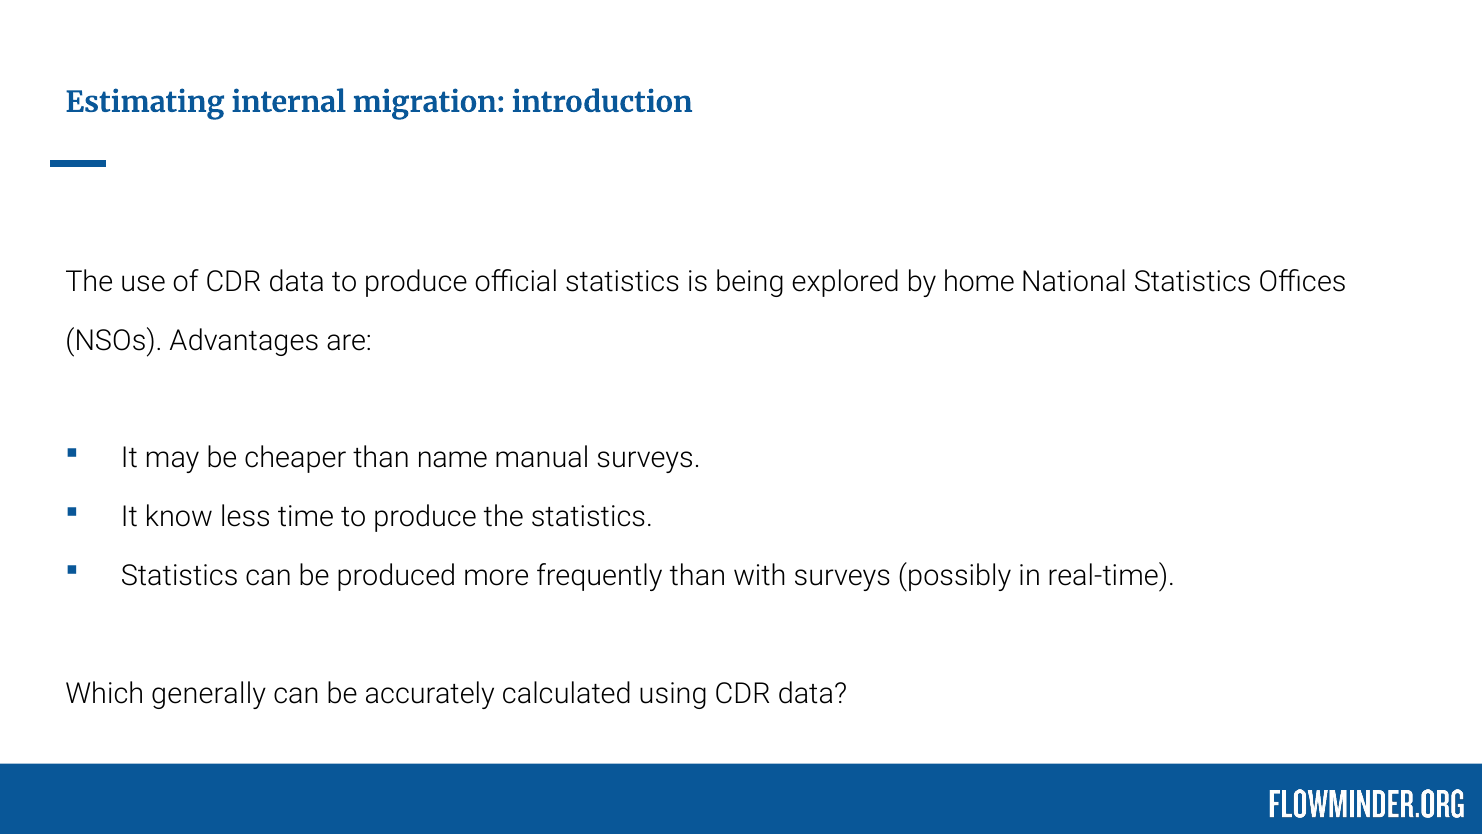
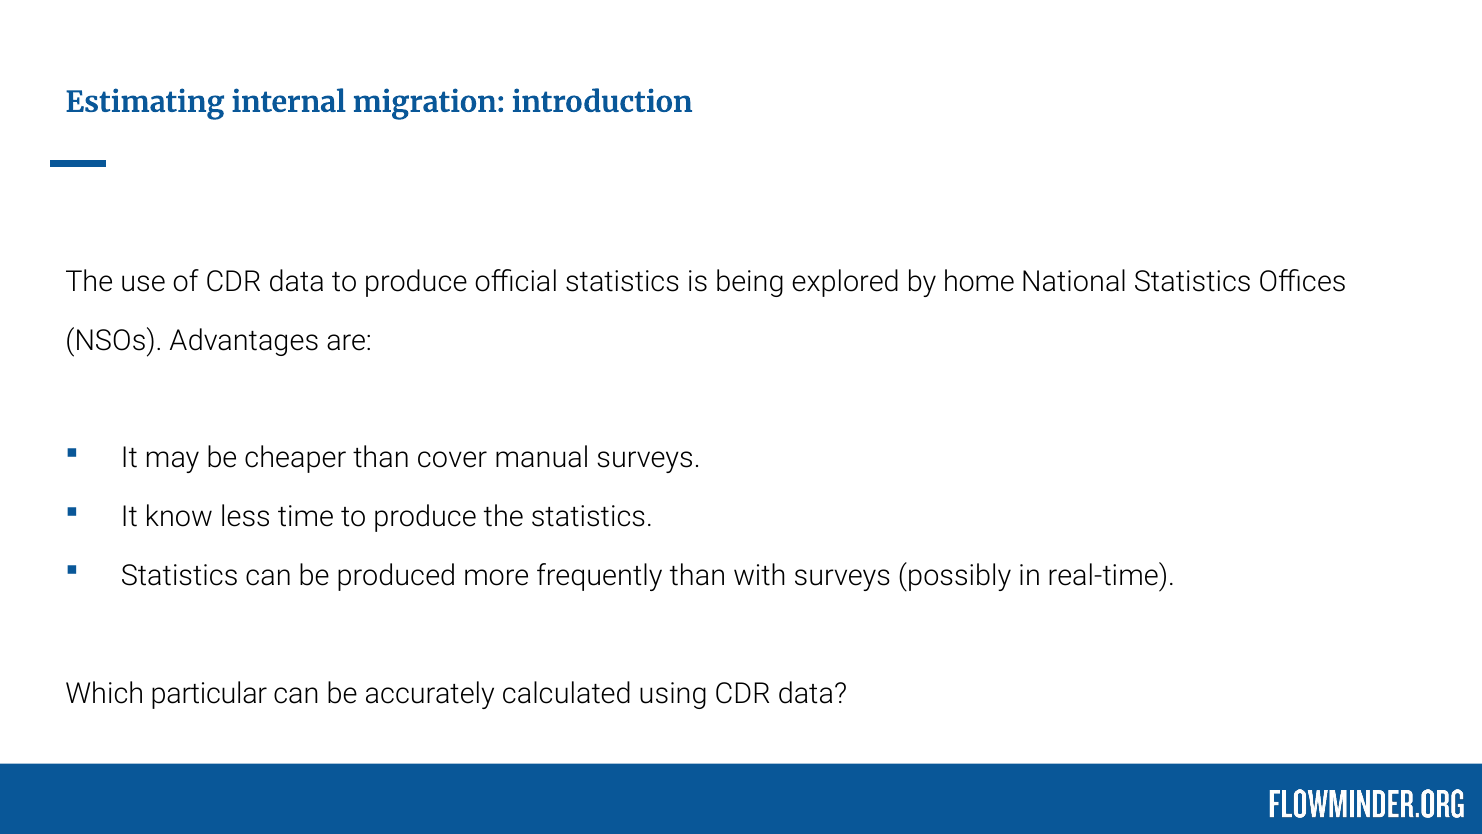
name: name -> cover
generally: generally -> particular
